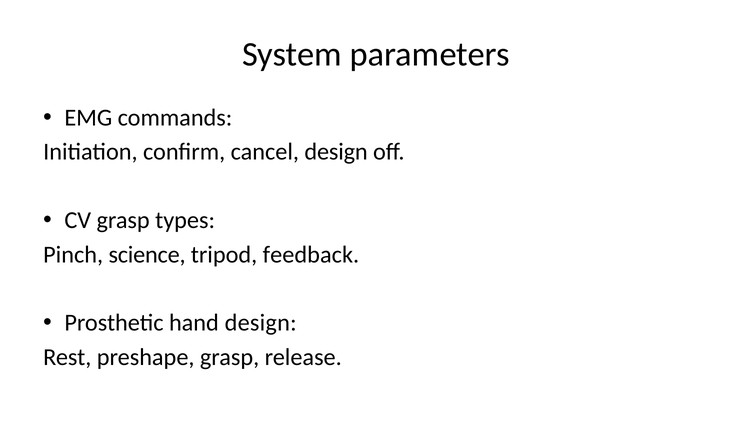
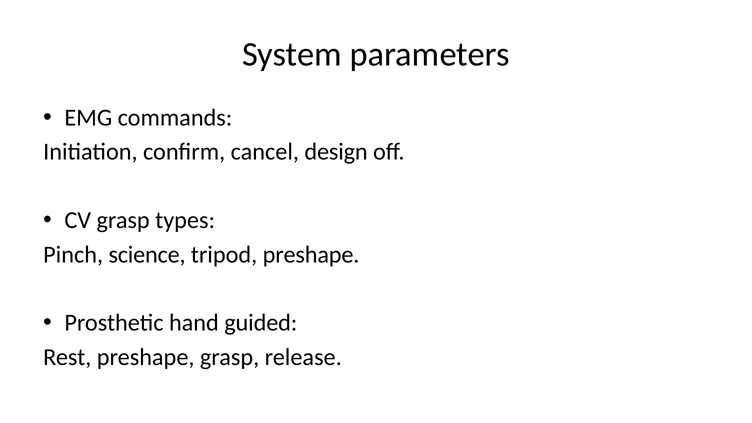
tripod feedback: feedback -> preshape
hand design: design -> guided
